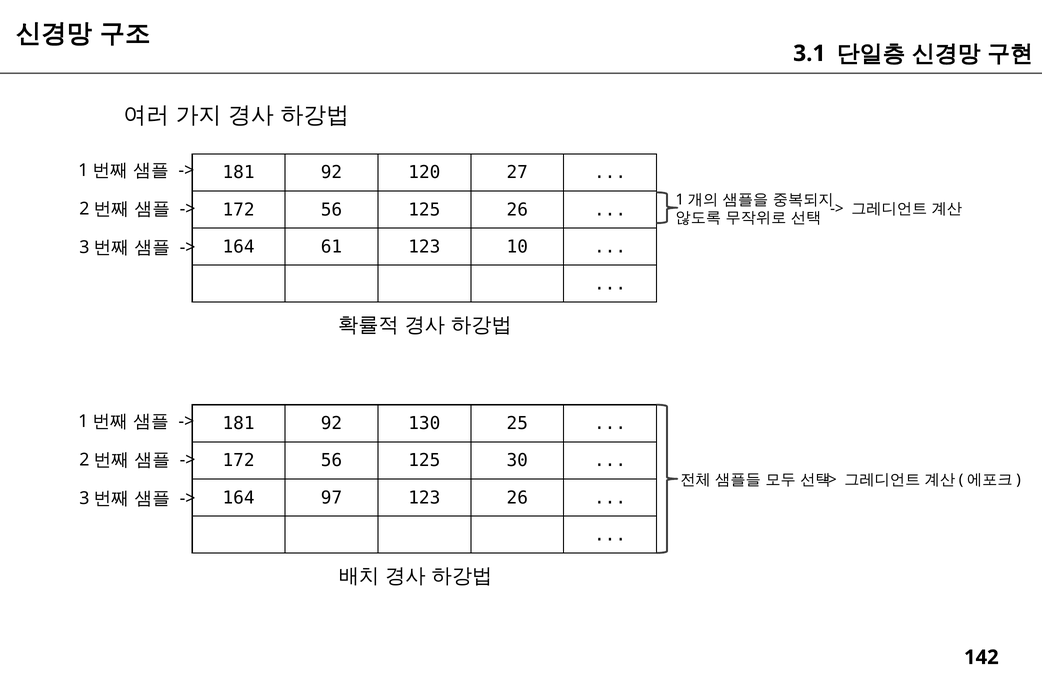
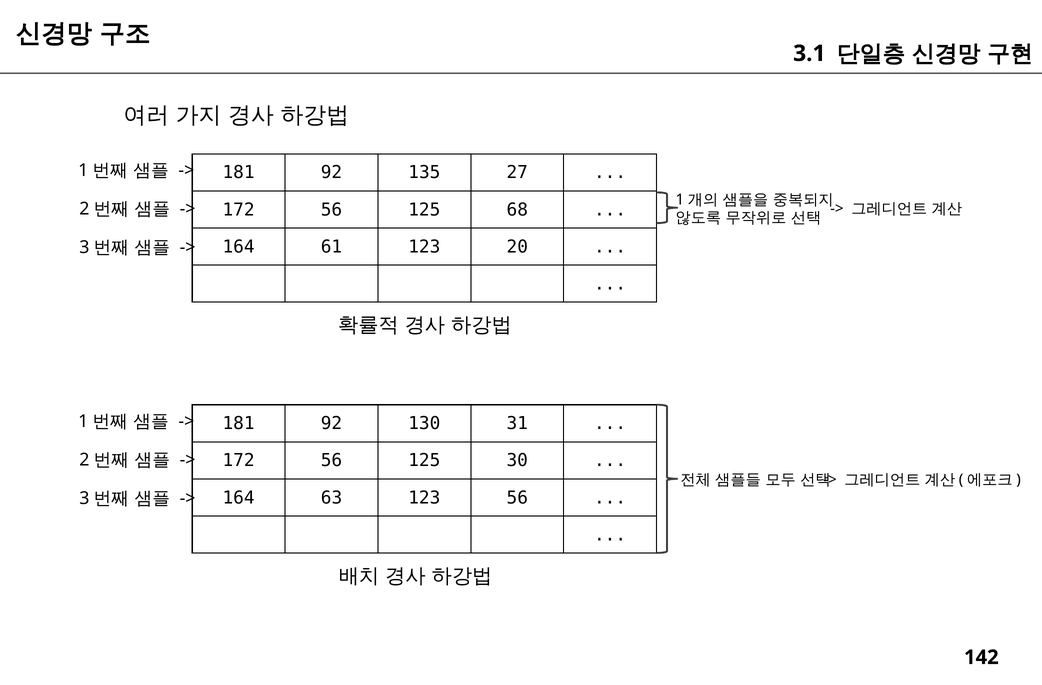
120: 120 -> 135
125 26: 26 -> 68
10: 10 -> 20
25: 25 -> 31
97: 97 -> 63
123 26: 26 -> 56
